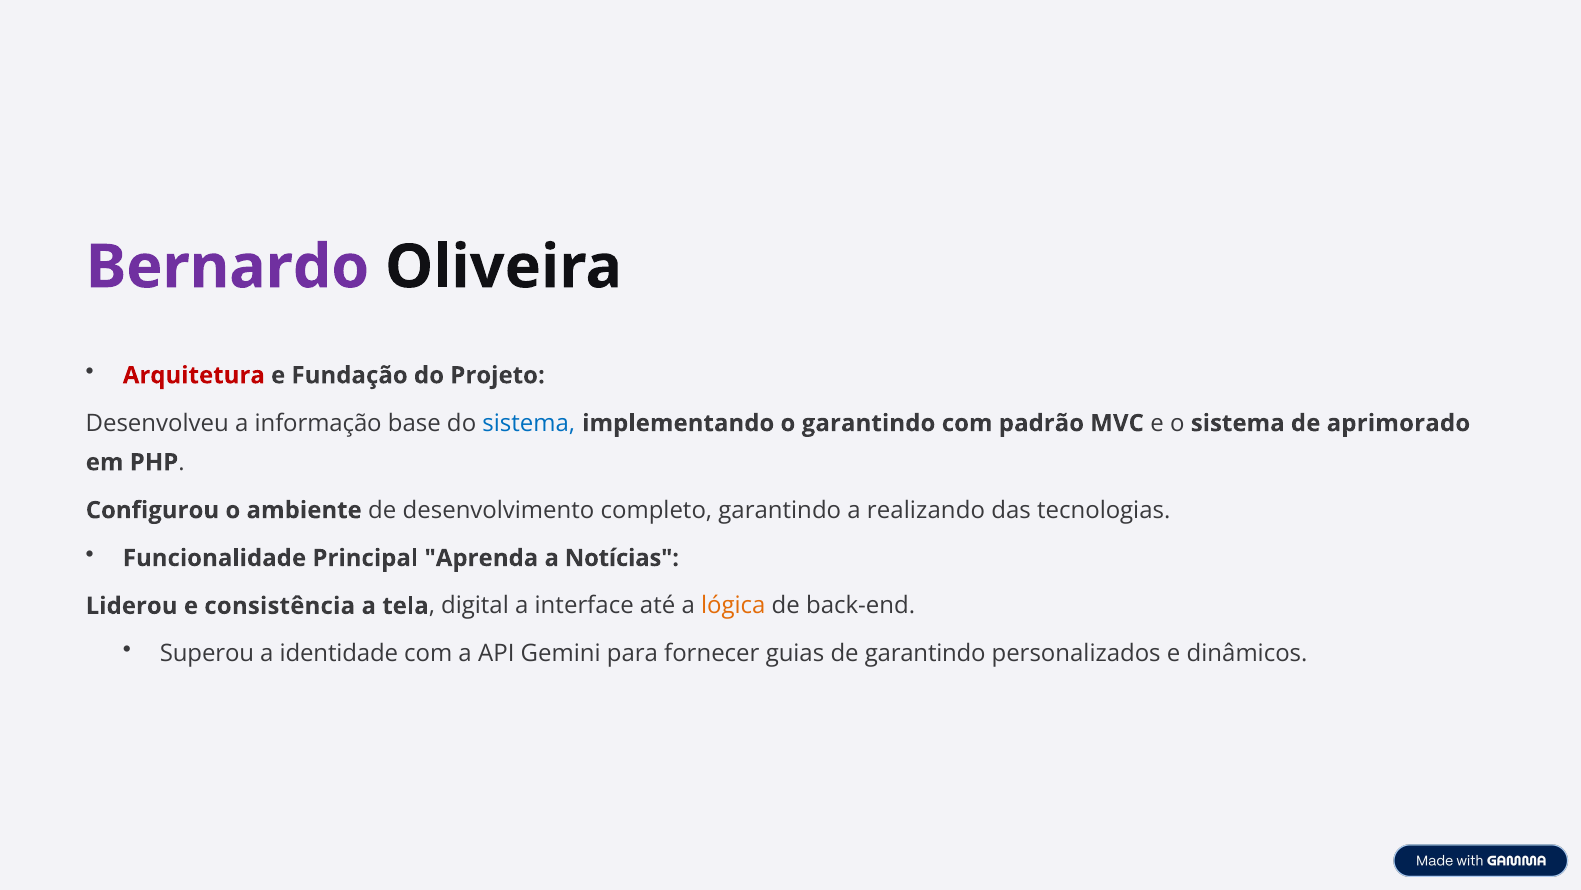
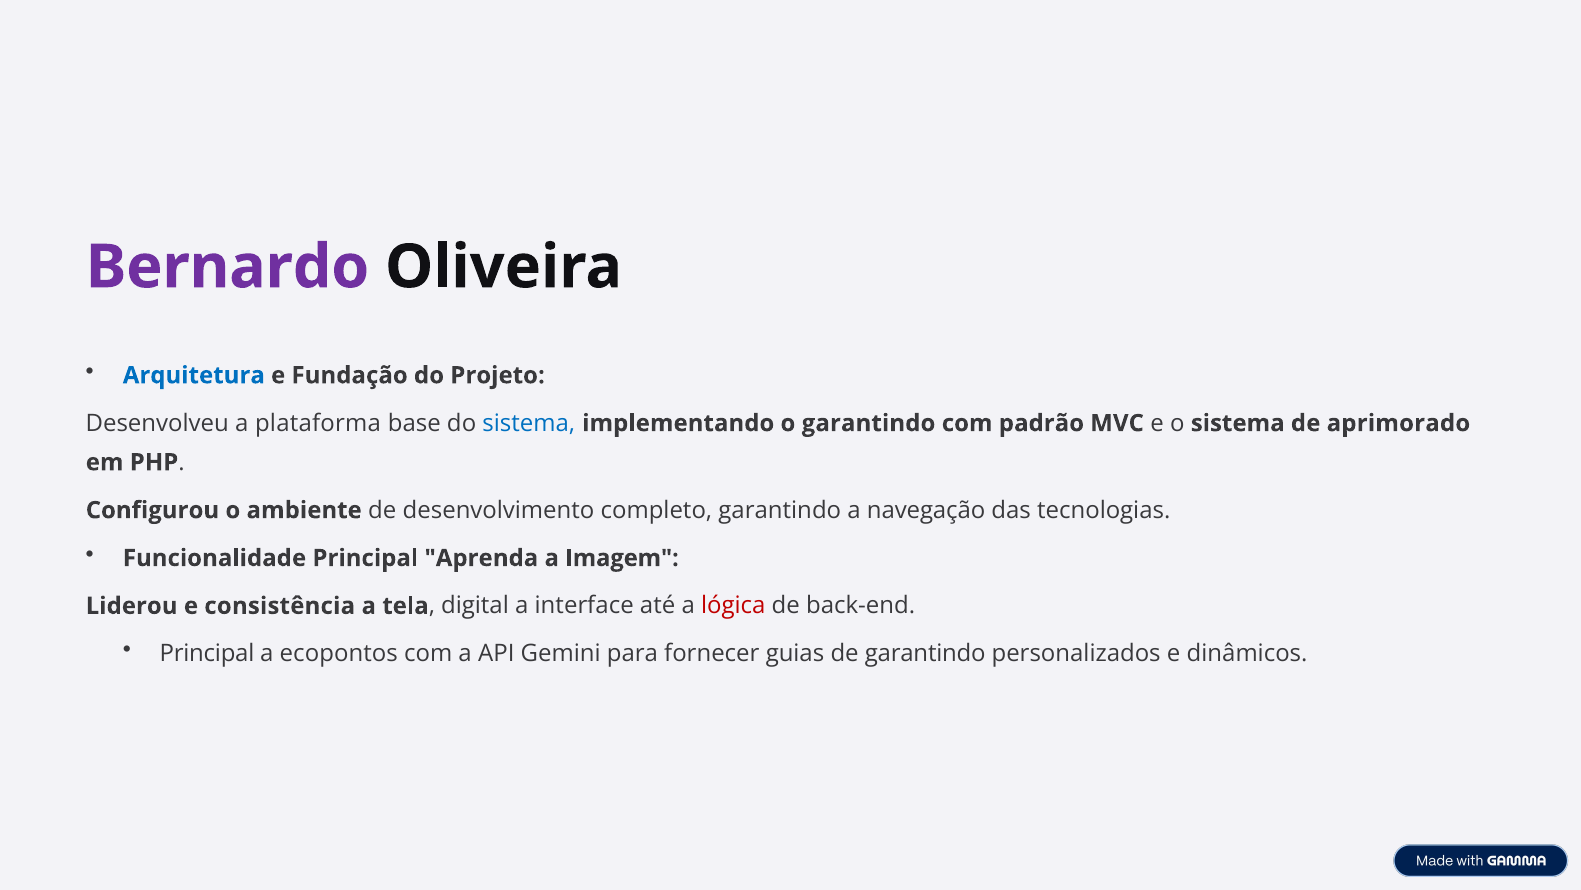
Arquitetura colour: red -> blue
informação: informação -> plataforma
realizando: realizando -> navegação
Notícias: Notícias -> Imagem
lógica colour: orange -> red
Superou at (207, 653): Superou -> Principal
identidade: identidade -> ecopontos
